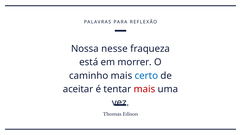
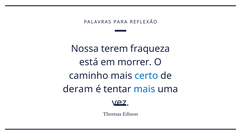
nesse: nesse -> terem
aceitar: aceitar -> deram
mais at (144, 89) colour: red -> blue
